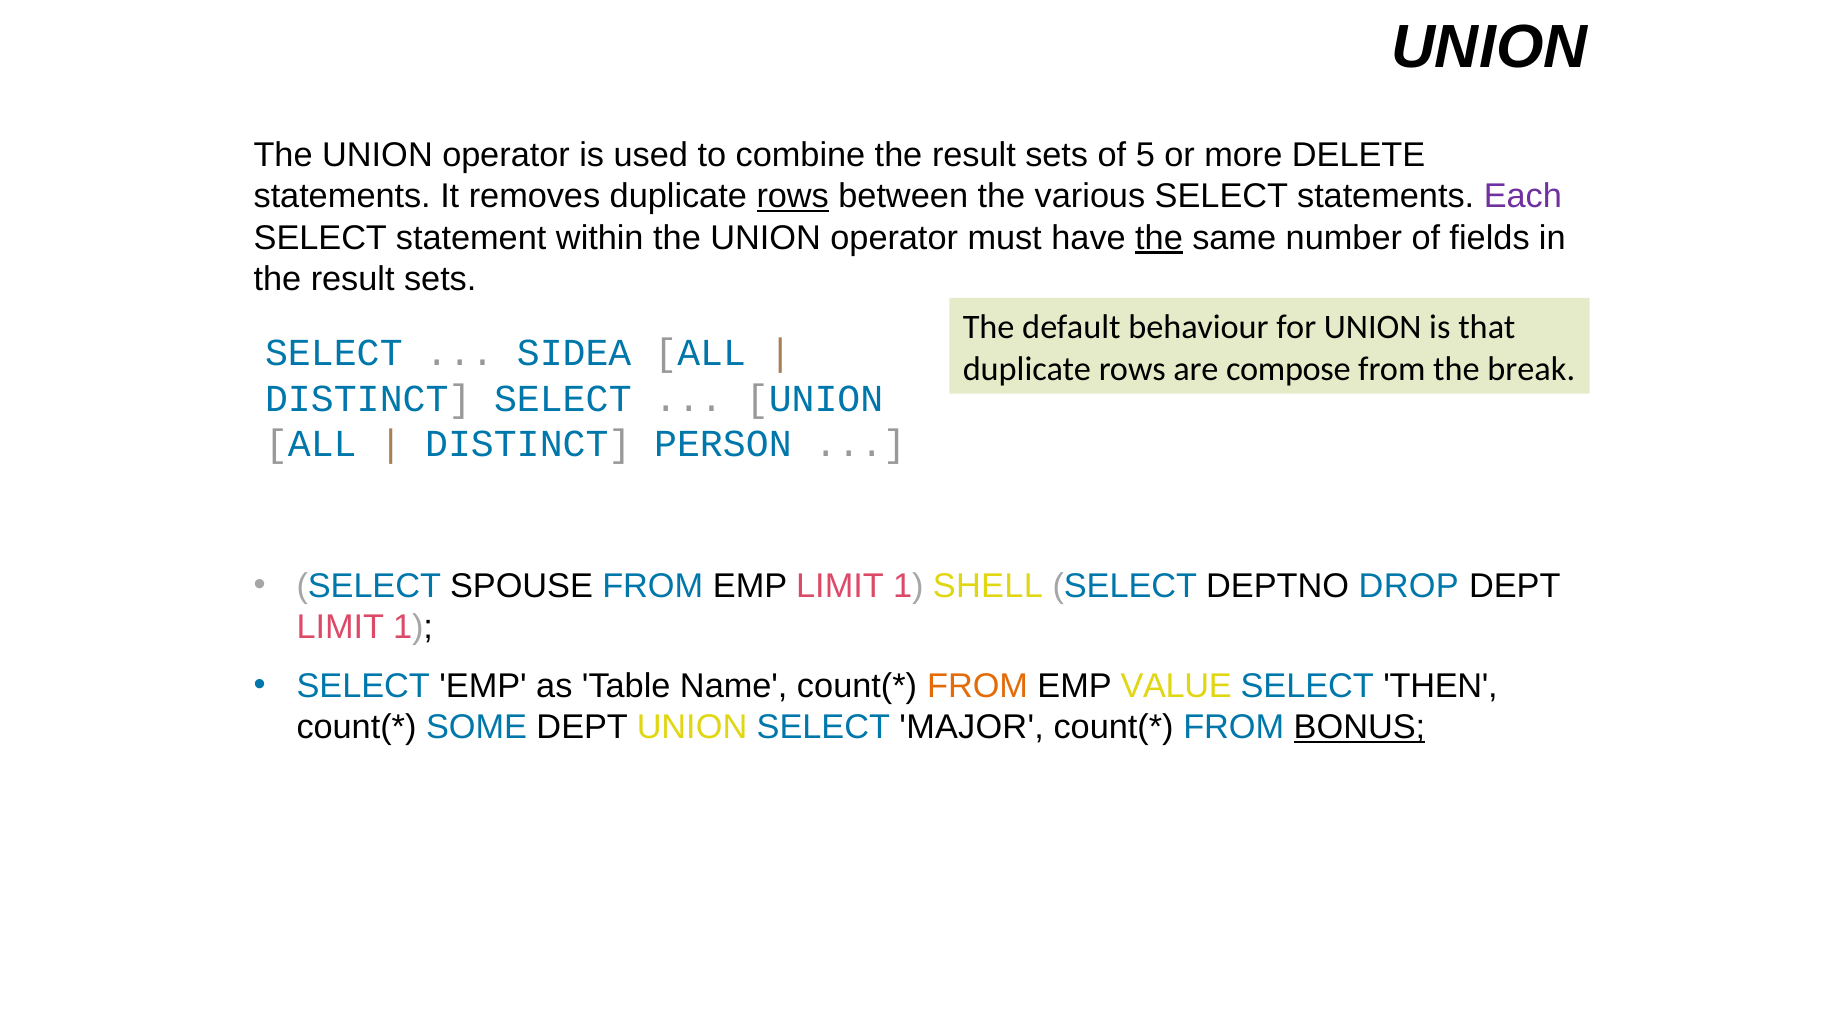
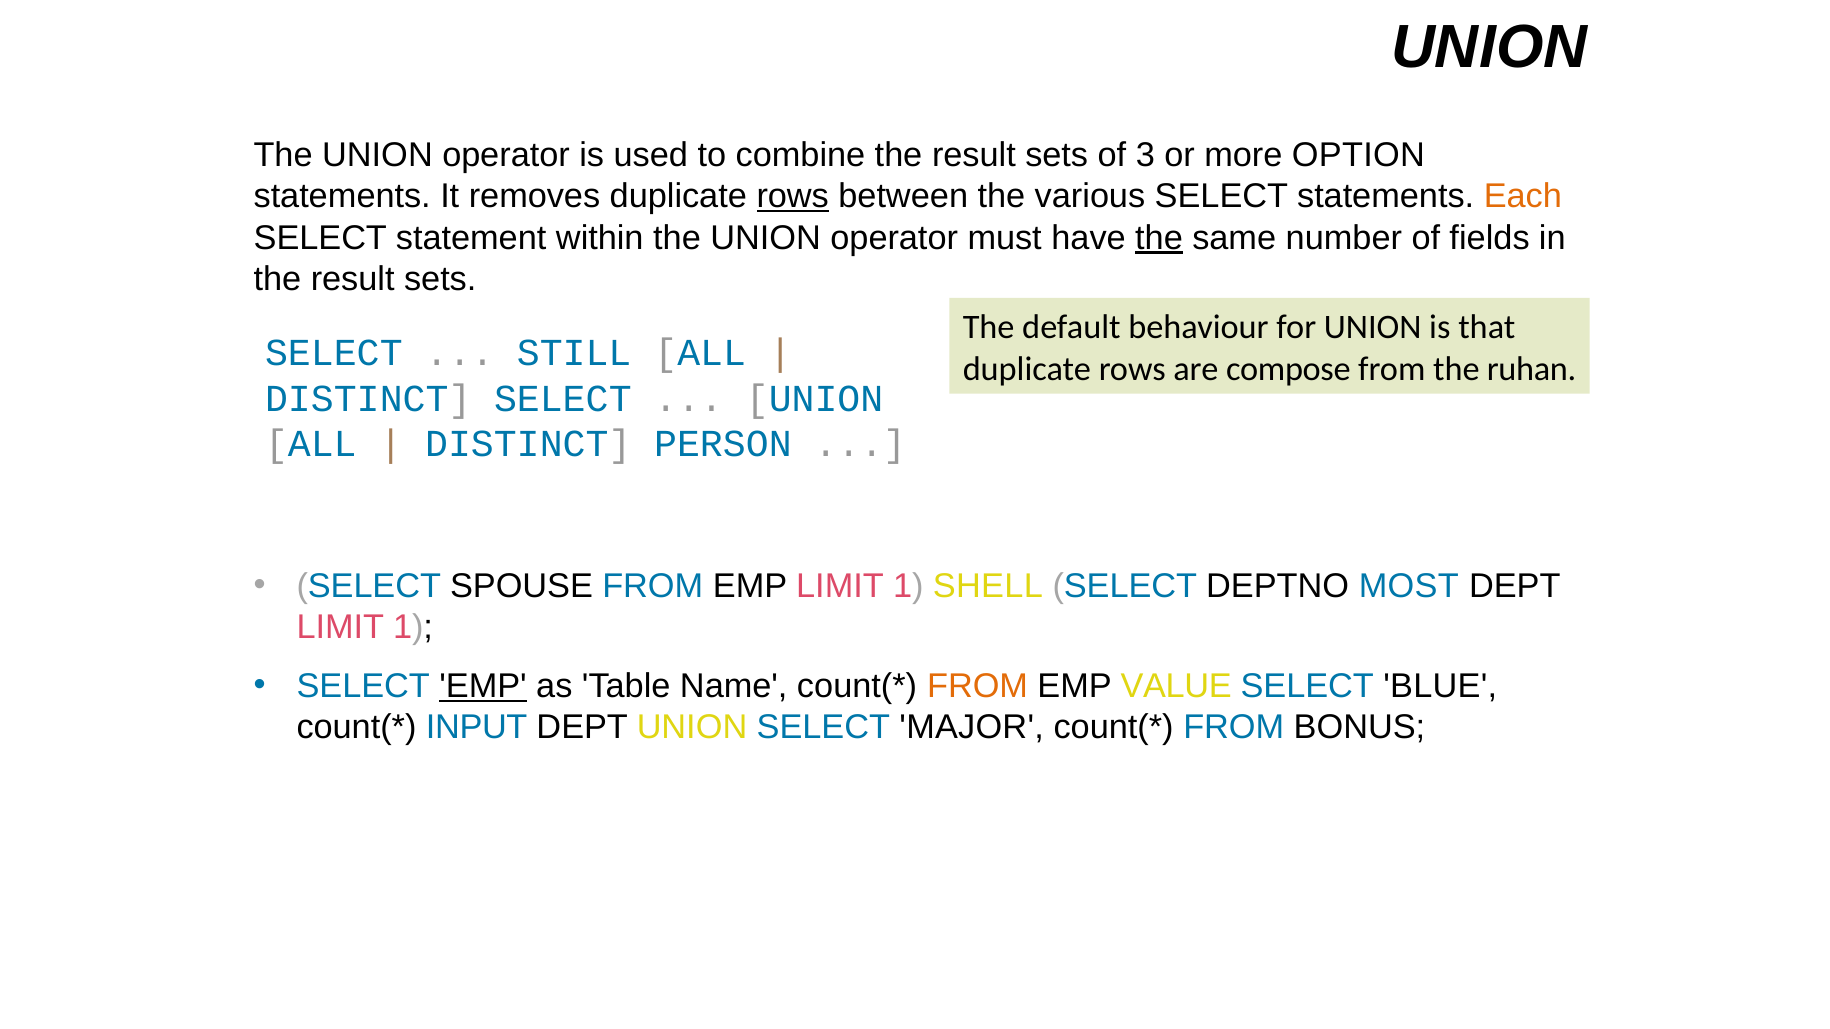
5: 5 -> 3
DELETE: DELETE -> OPTION
Each colour: purple -> orange
SIDEA: SIDEA -> STILL
break: break -> ruhan
DROP: DROP -> MOST
EMP at (483, 687) underline: none -> present
THEN: THEN -> BLUE
SOME: SOME -> INPUT
BONUS underline: present -> none
